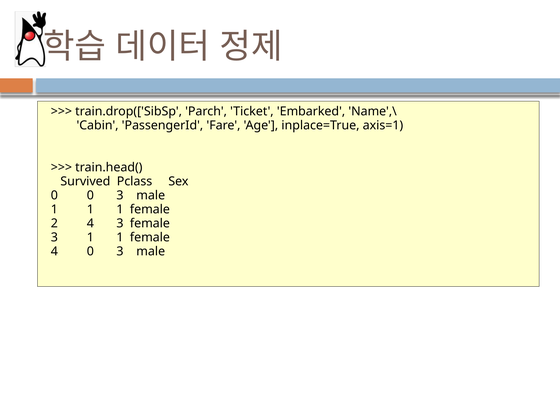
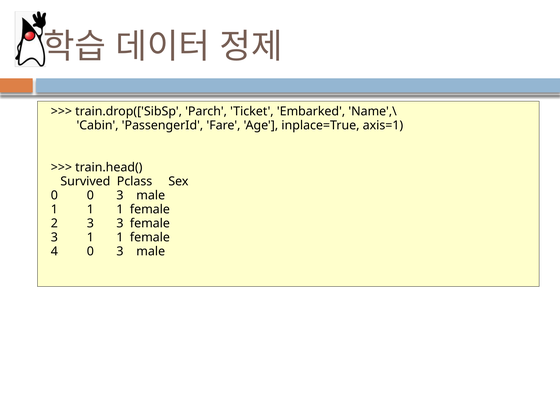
2 4: 4 -> 3
